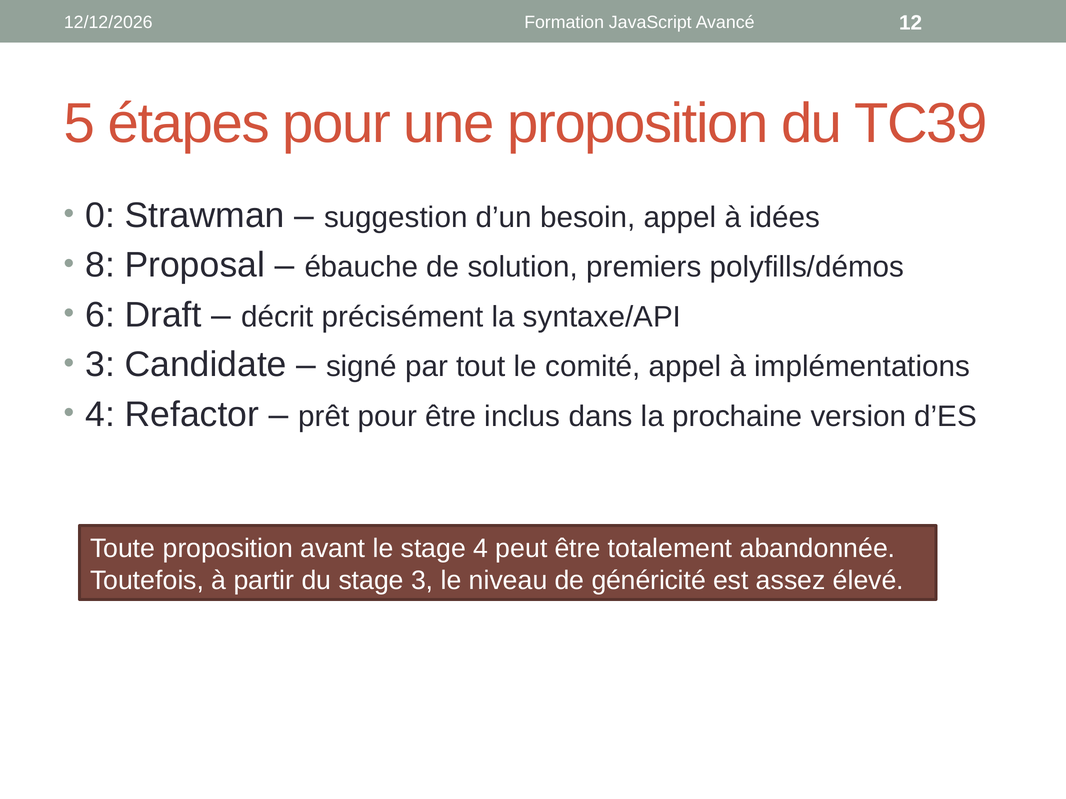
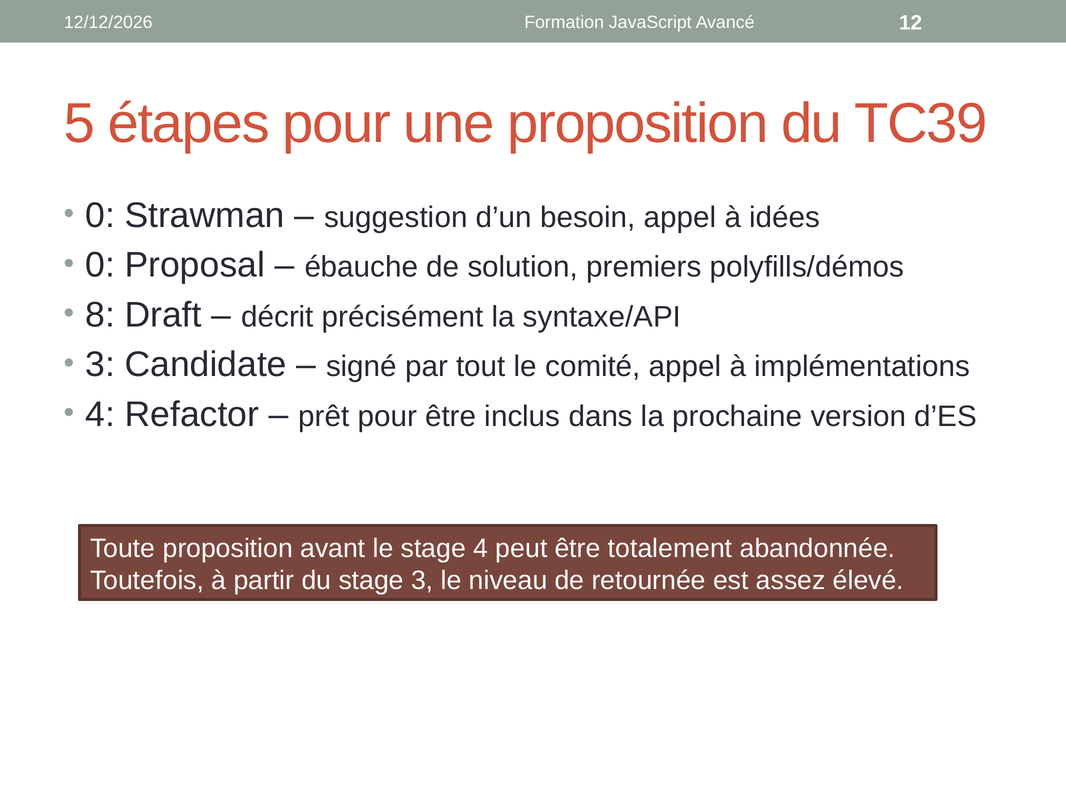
8 at (100, 265): 8 -> 0
6: 6 -> 8
généricité: généricité -> retournée
